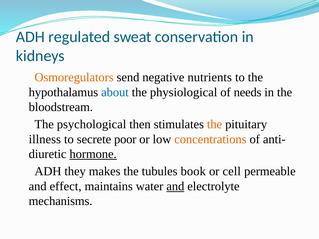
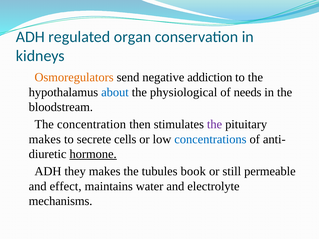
sweat: sweat -> organ
nutrients: nutrients -> addiction
psychological: psychological -> concentration
the at (215, 124) colour: orange -> purple
illness at (45, 139): illness -> makes
poor: poor -> cells
concentrations colour: orange -> blue
cell: cell -> still
and at (175, 186) underline: present -> none
